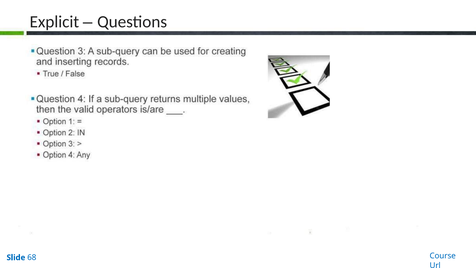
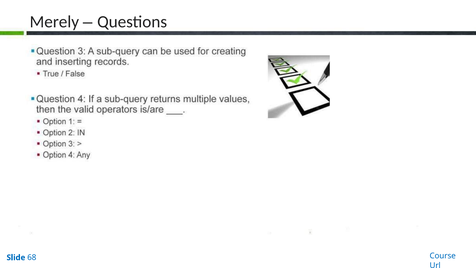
Explicit: Explicit -> Merely
